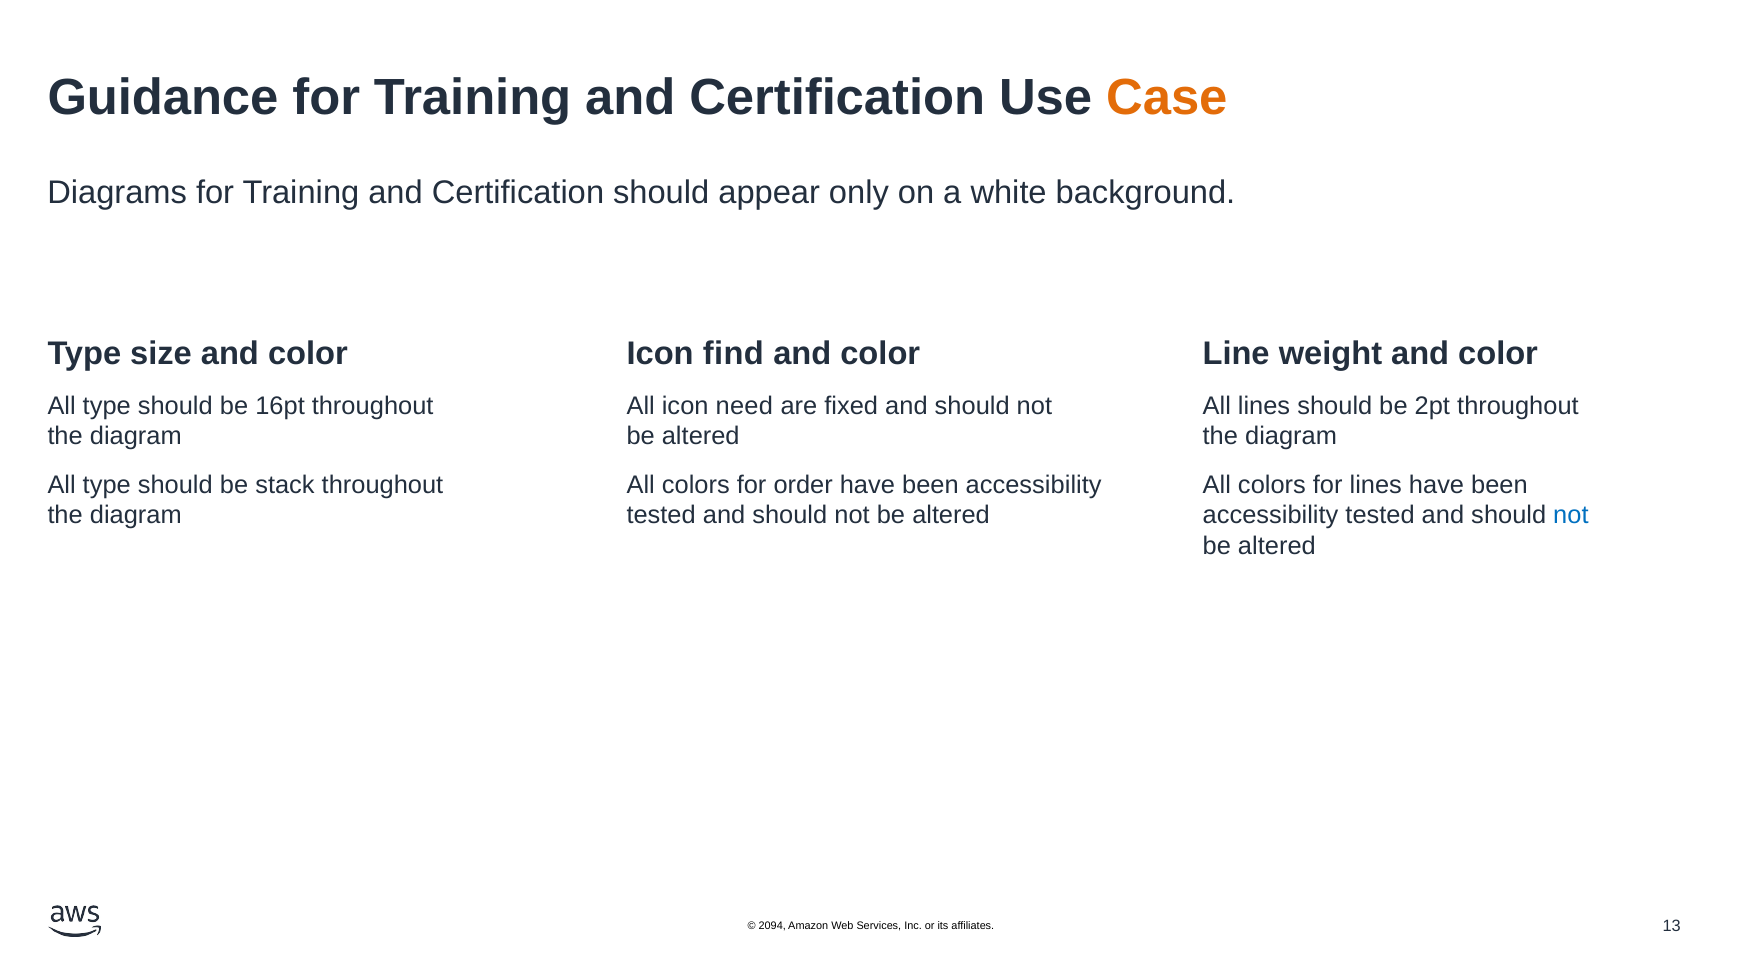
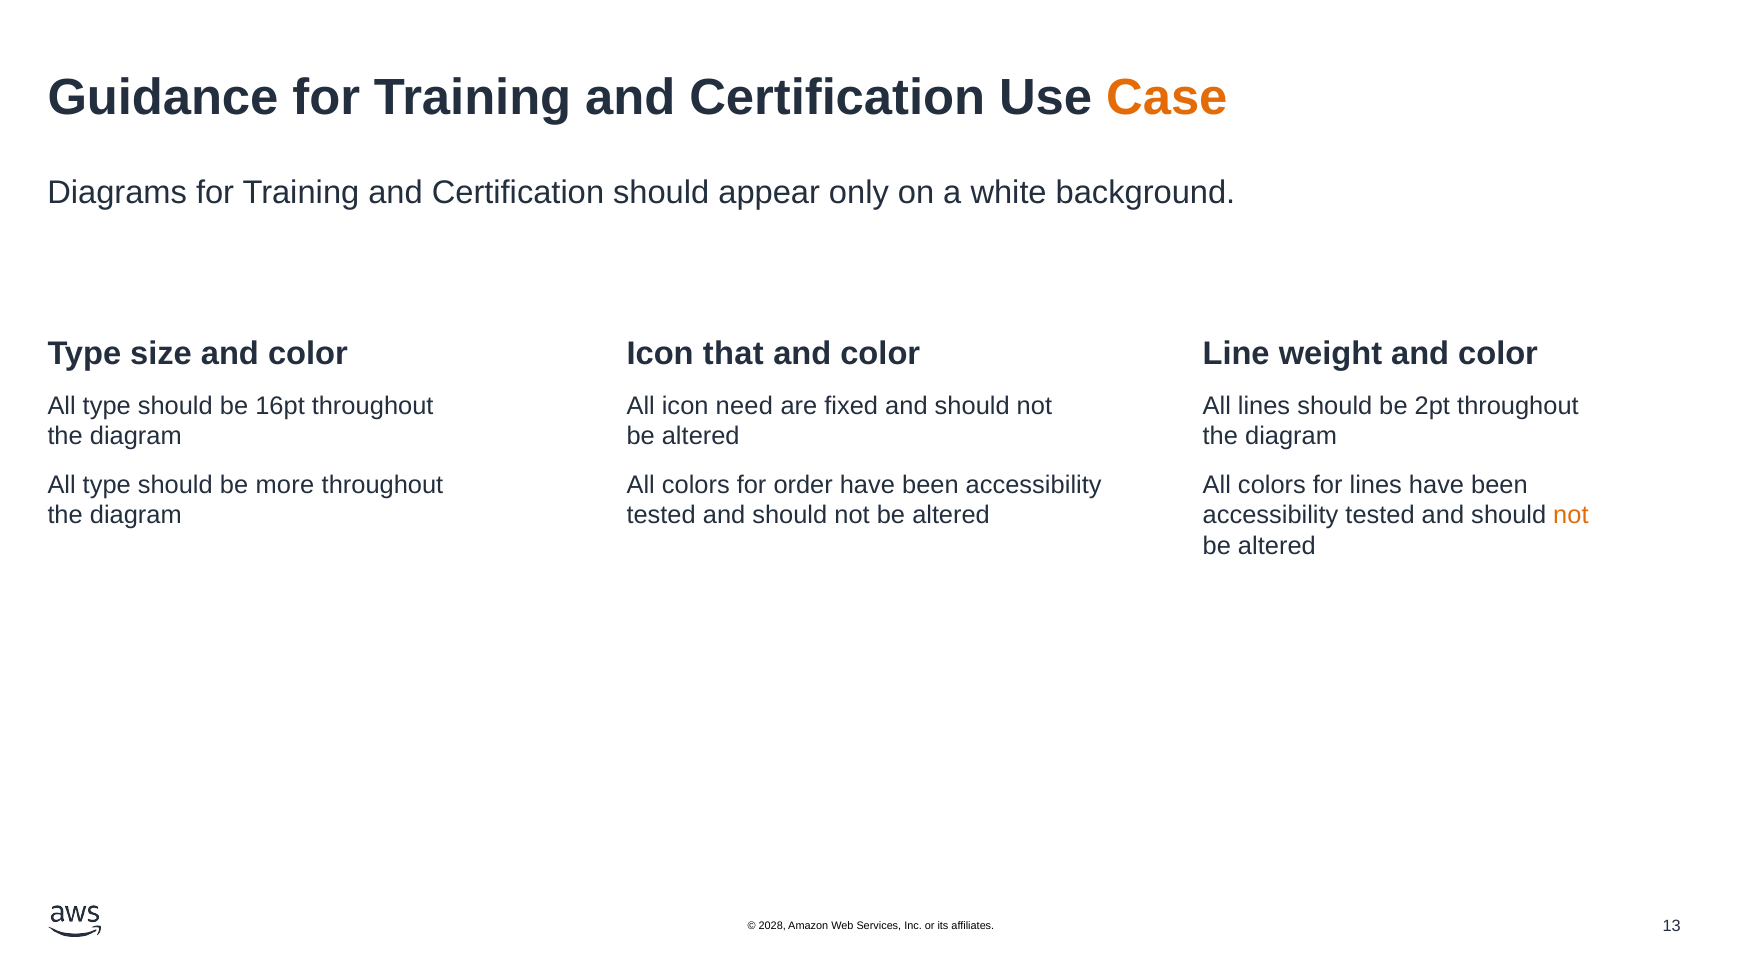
find: find -> that
stack: stack -> more
not at (1571, 515) colour: blue -> orange
2094: 2094 -> 2028
